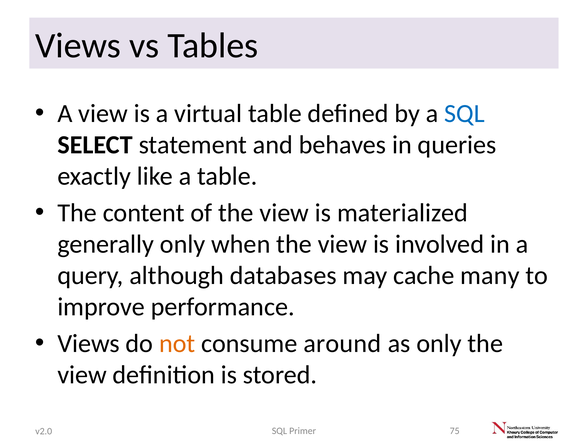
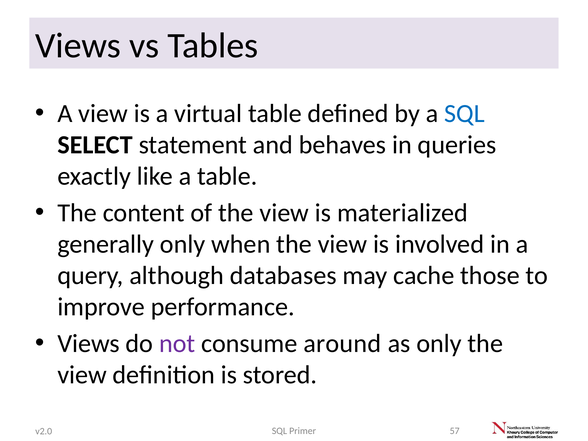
many: many -> those
not colour: orange -> purple
75: 75 -> 57
